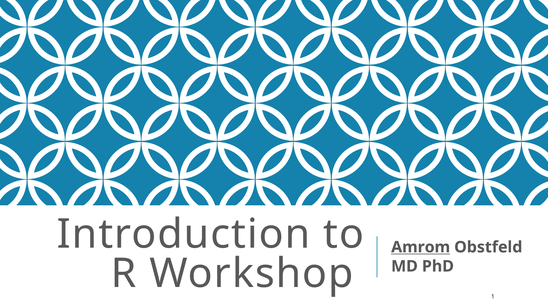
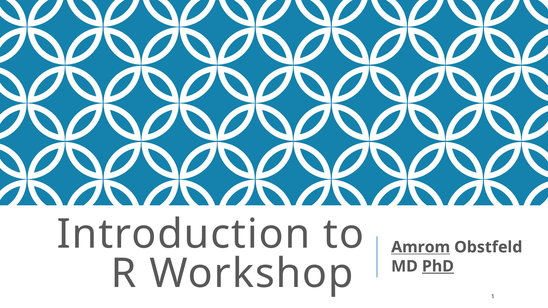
PhD underline: none -> present
